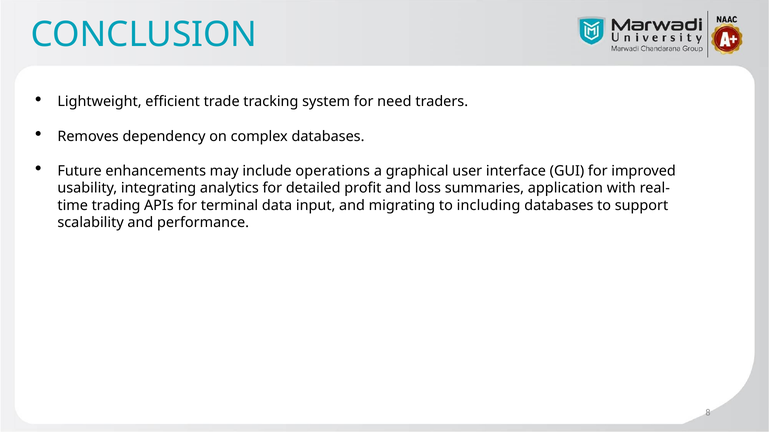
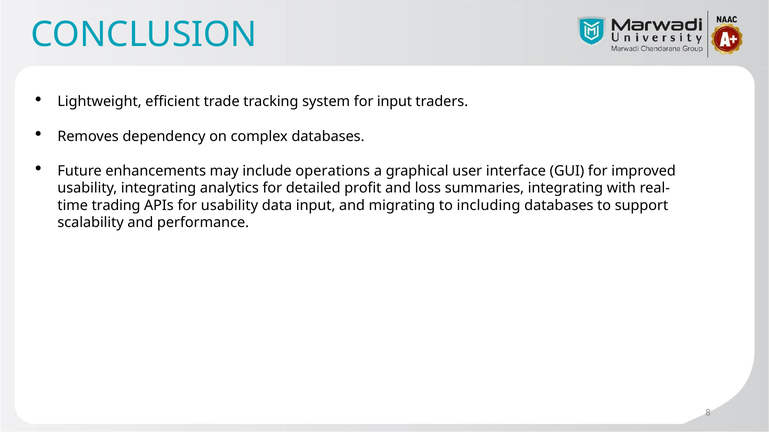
for need: need -> input
summaries application: application -> integrating
for terminal: terminal -> usability
